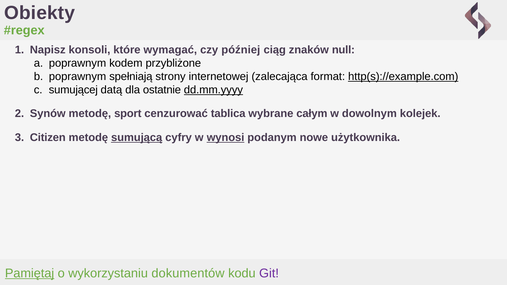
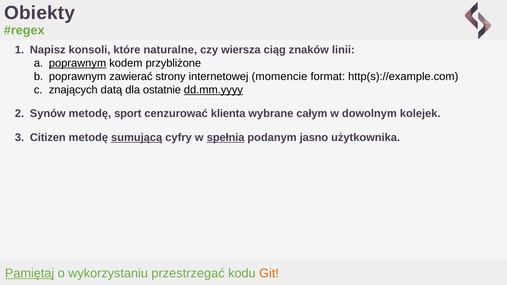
wymagać: wymagać -> naturalne
później: później -> wiersza
null: null -> linii
poprawnym at (78, 63) underline: none -> present
spełniają: spełniają -> zawierać
zalecająca: zalecająca -> momencie
http(s)://example.com underline: present -> none
sumującej: sumującej -> znających
tablica: tablica -> klienta
wynosi: wynosi -> spełnia
nowe: nowe -> jasno
dokumentów: dokumentów -> przestrzegać
Git colour: purple -> orange
